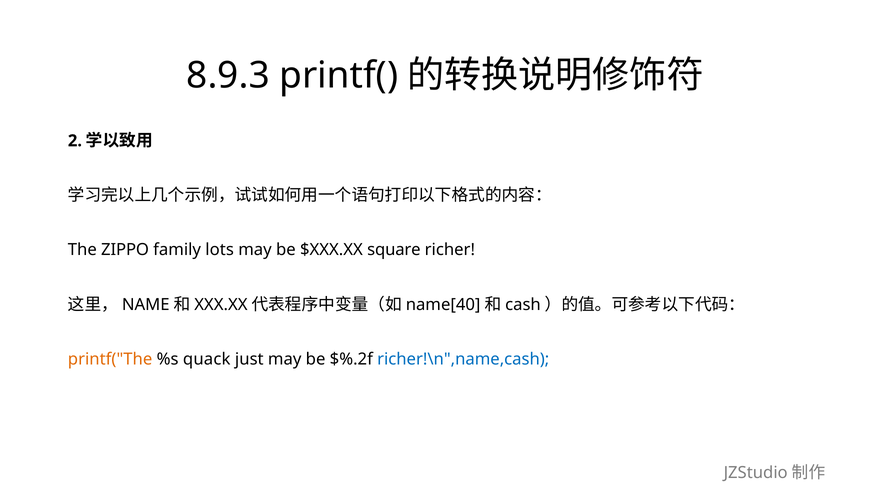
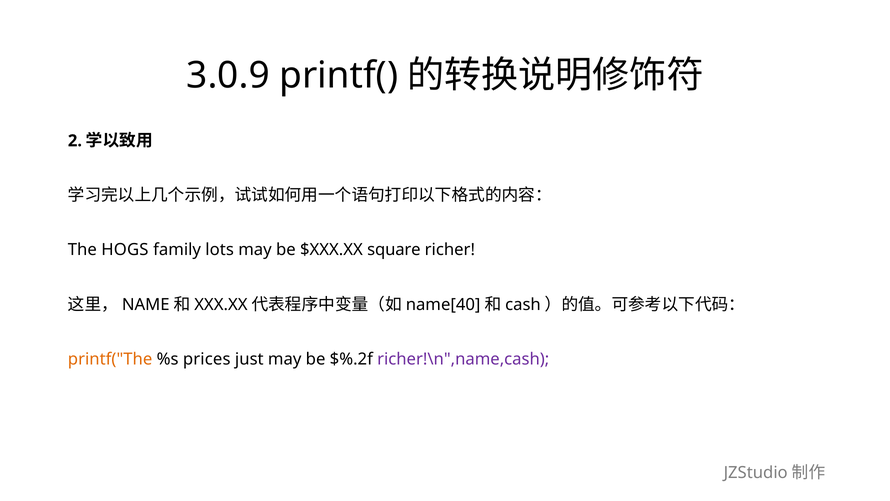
8.9.3: 8.9.3 -> 3.0.9
ZIPPO: ZIPPO -> HOGS
quack: quack -> prices
richer!\n",name,cash colour: blue -> purple
